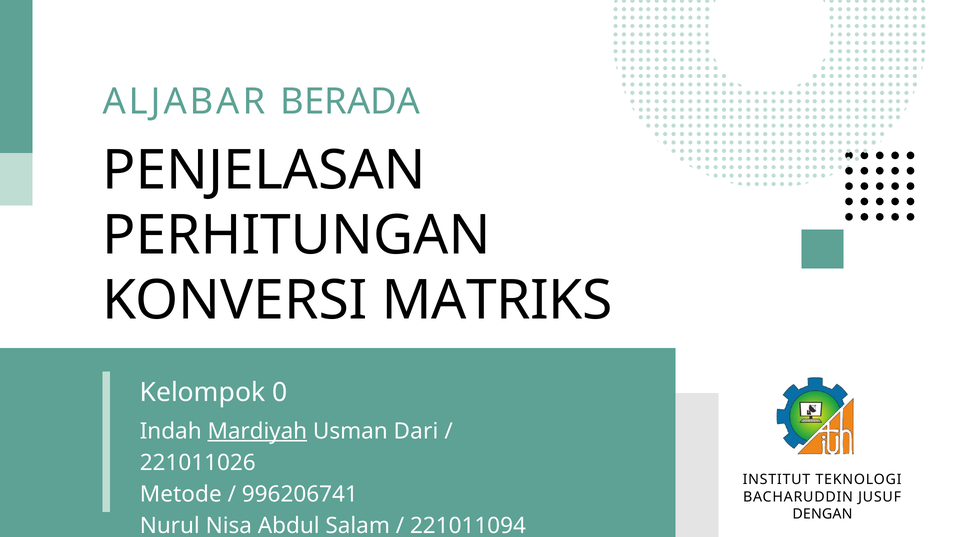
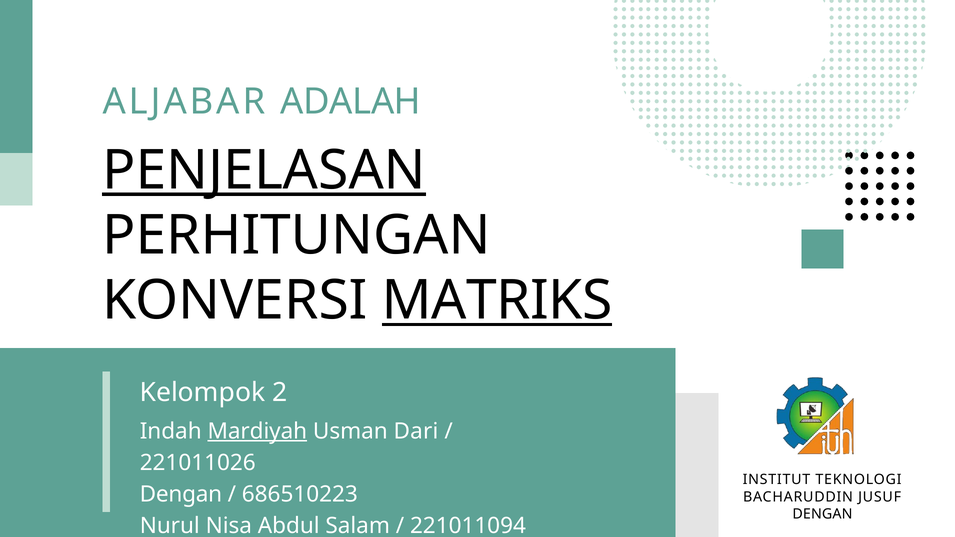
BERADA: BERADA -> ADALAH
PENJELASAN underline: none -> present
MATRIKS underline: none -> present
0: 0 -> 2
Metode at (181, 494): Metode -> Dengan
996206741: 996206741 -> 686510223
